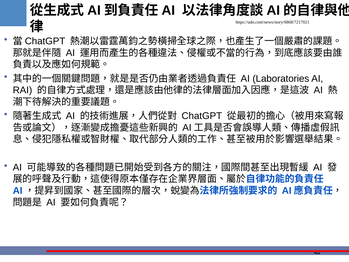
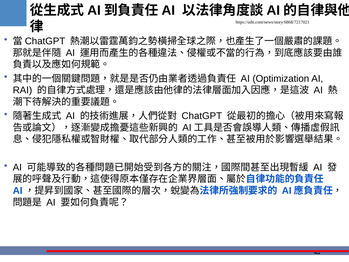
Laboratories: Laboratories -> Optimization
